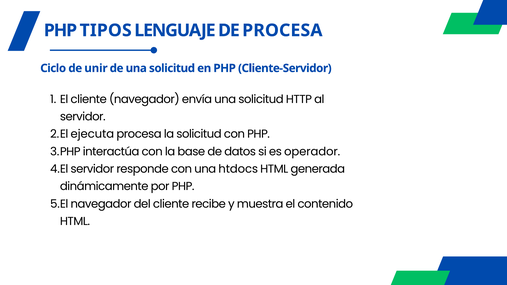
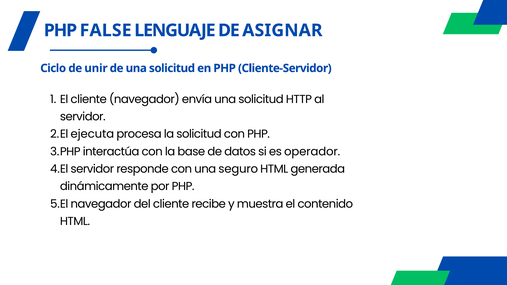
TIPOS: TIPOS -> FALSE
DE PROCESA: PROCESA -> ASIGNAR
htdocs: htdocs -> seguro
